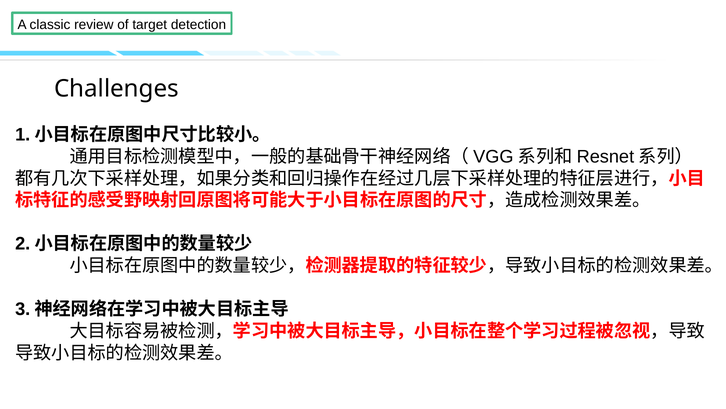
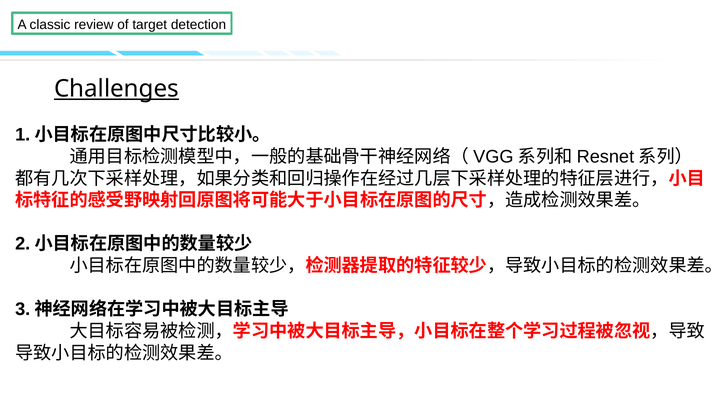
Challenges underline: none -> present
